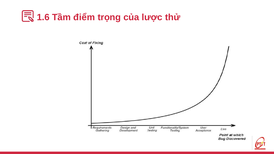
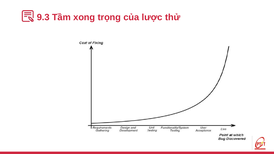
1.6: 1.6 -> 9.3
điểm: điểm -> xong
